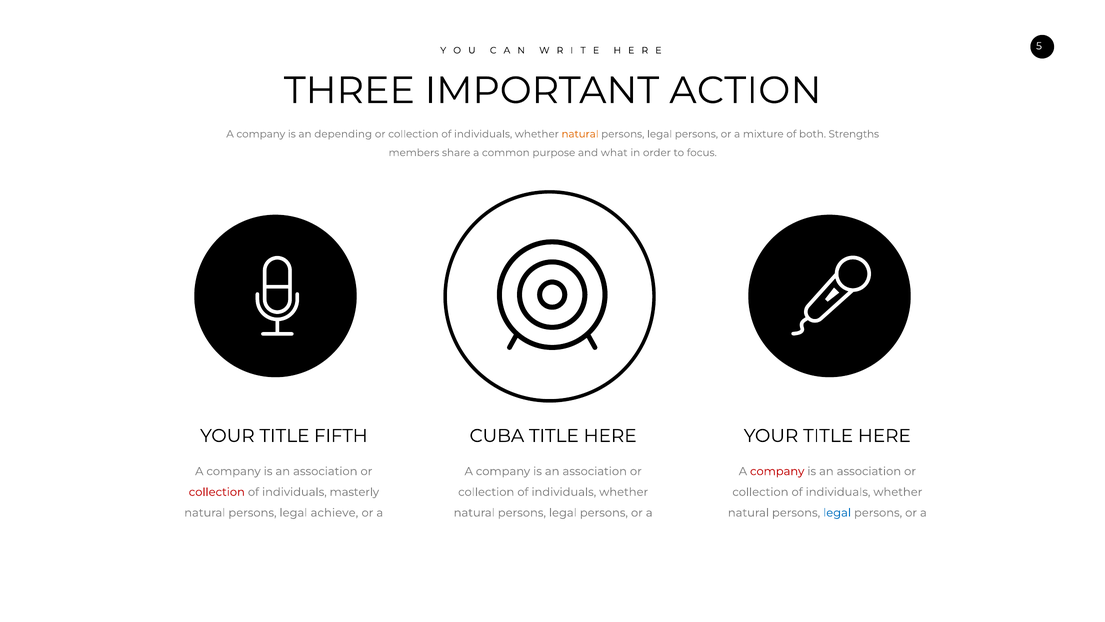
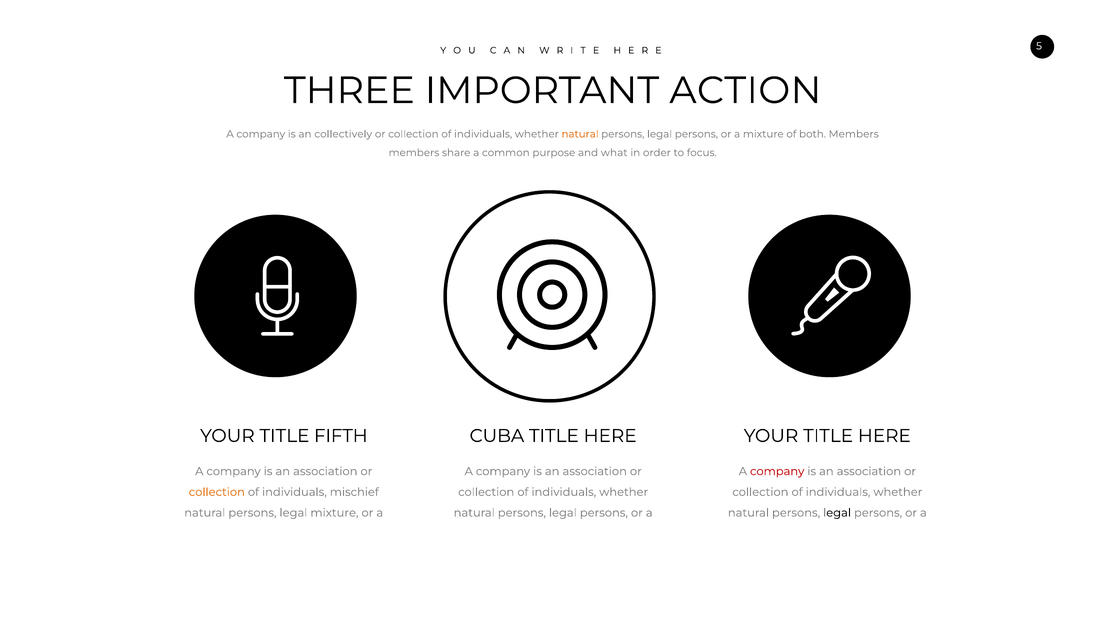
depending: depending -> collectively
both Strengths: Strengths -> Members
collection at (217, 492) colour: red -> orange
masterly: masterly -> mischief
legal achieve: achieve -> mixture
legal at (837, 513) colour: blue -> black
